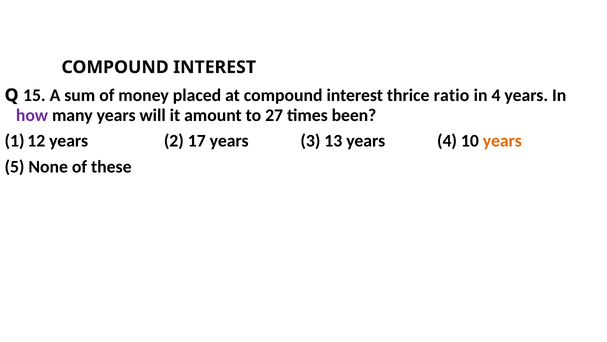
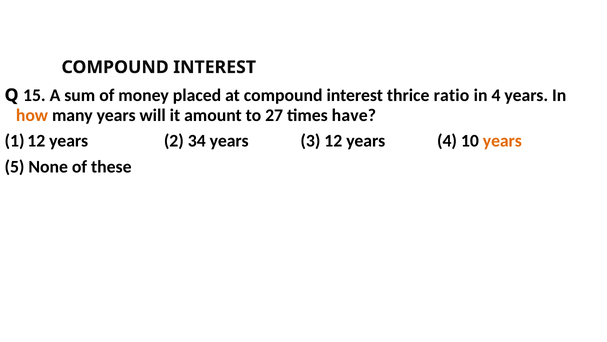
how colour: purple -> orange
been: been -> have
17: 17 -> 34
13: 13 -> 12
